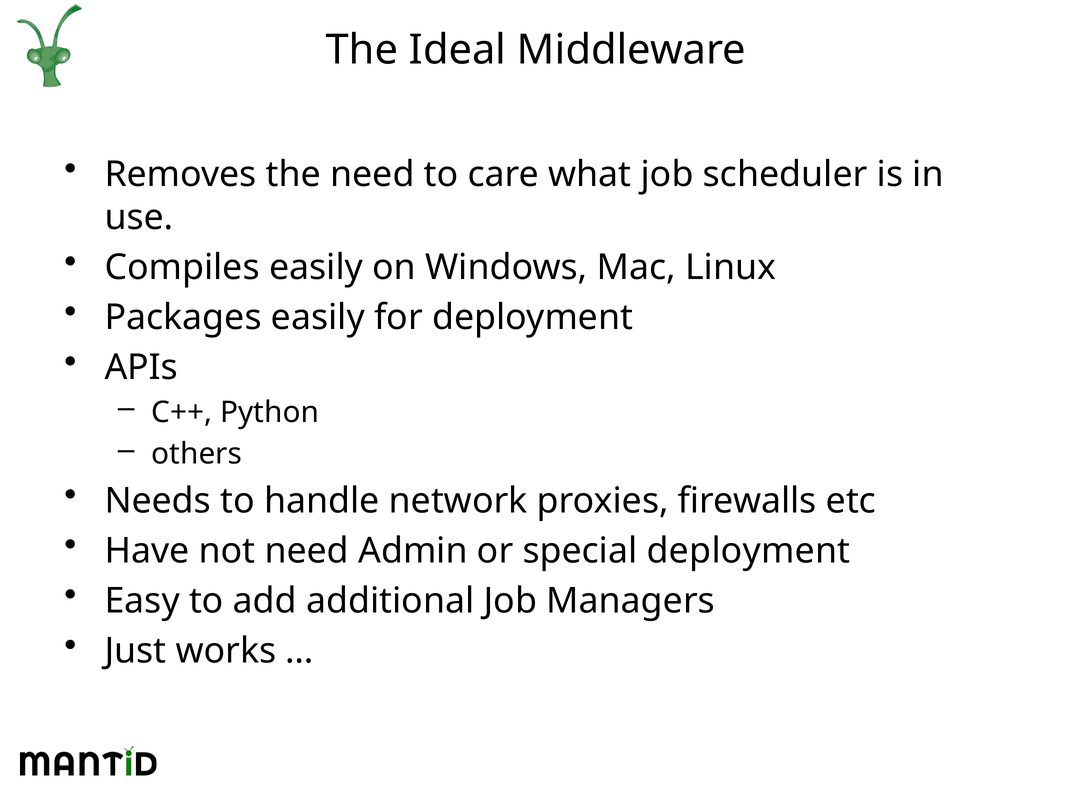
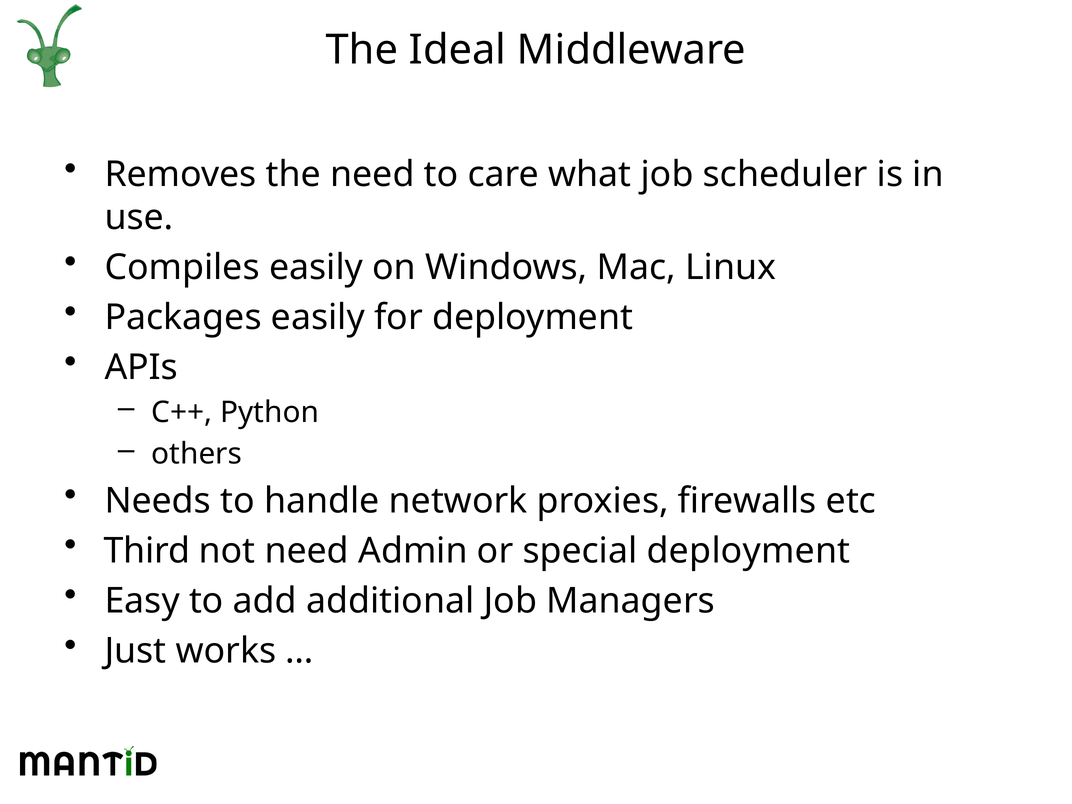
Have: Have -> Third
